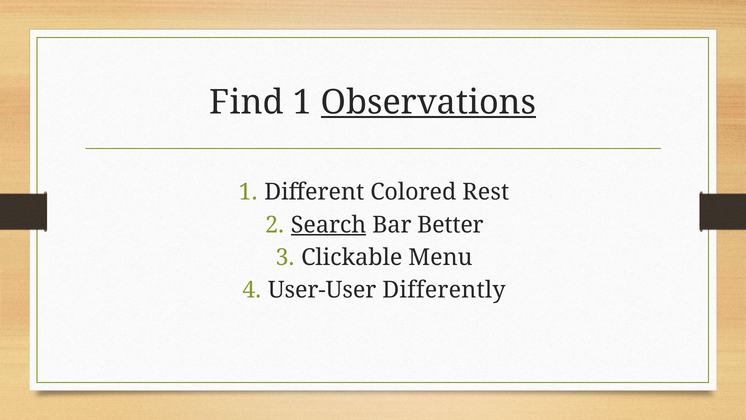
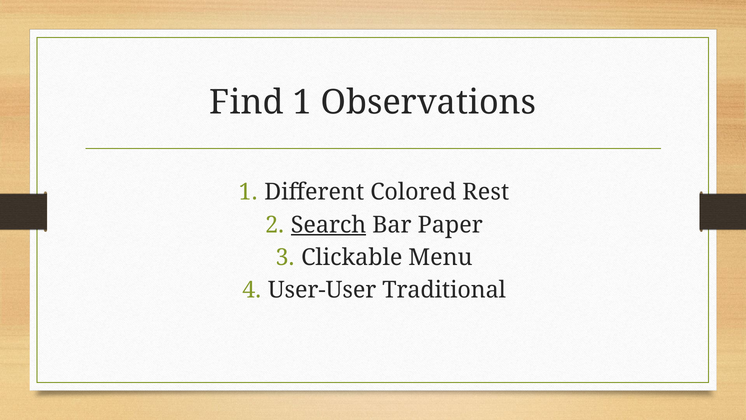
Observations underline: present -> none
Better: Better -> Paper
Differently: Differently -> Traditional
